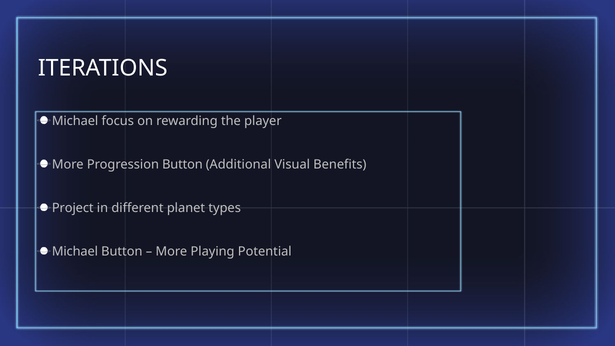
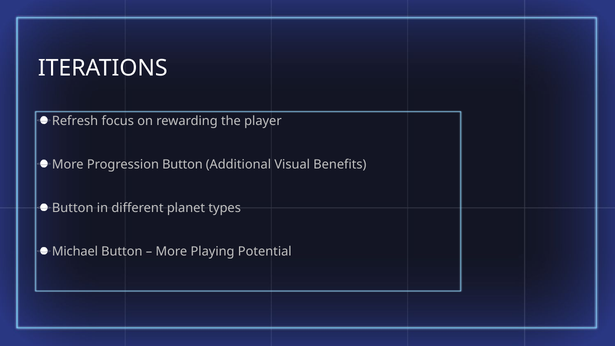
Michael at (75, 121): Michael -> Refresh
Project at (73, 208): Project -> Button
